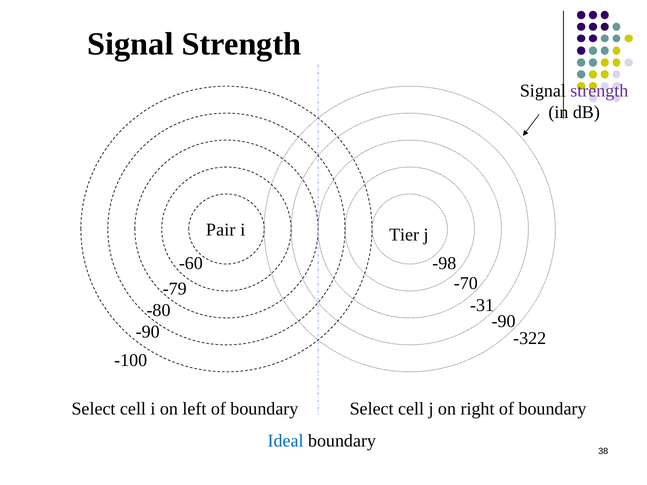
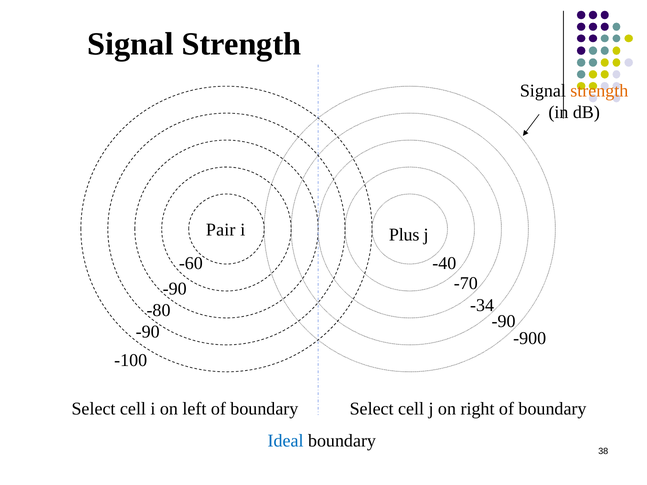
strength at (599, 91) colour: purple -> orange
Tier: Tier -> Plus
-98: -98 -> -40
-79 at (175, 289): -79 -> -90
-31: -31 -> -34
-322: -322 -> -900
